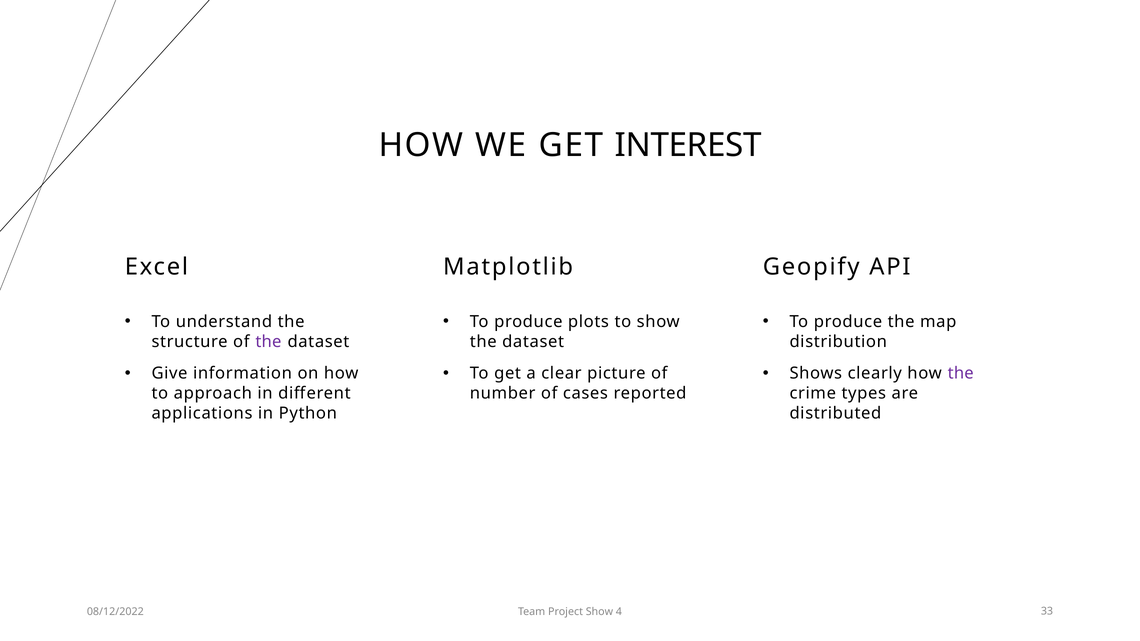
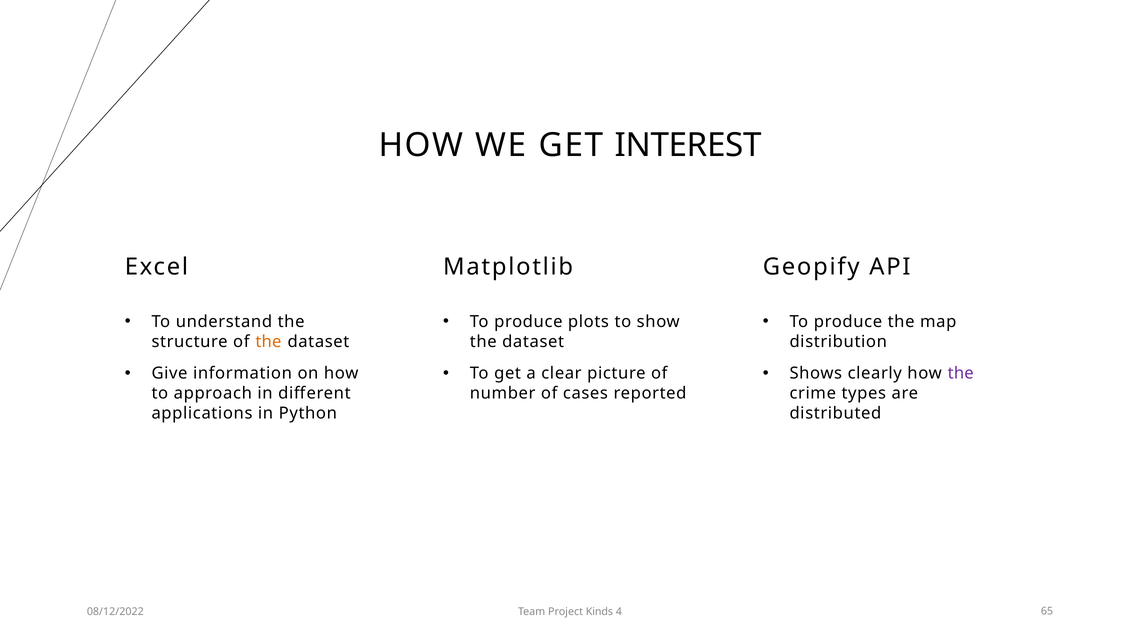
the at (268, 342) colour: purple -> orange
Project Show: Show -> Kinds
33: 33 -> 65
